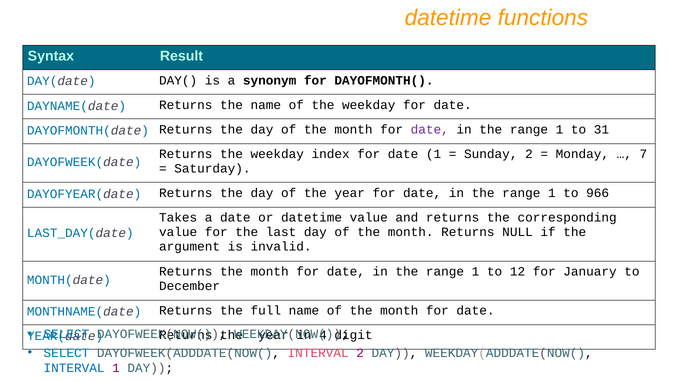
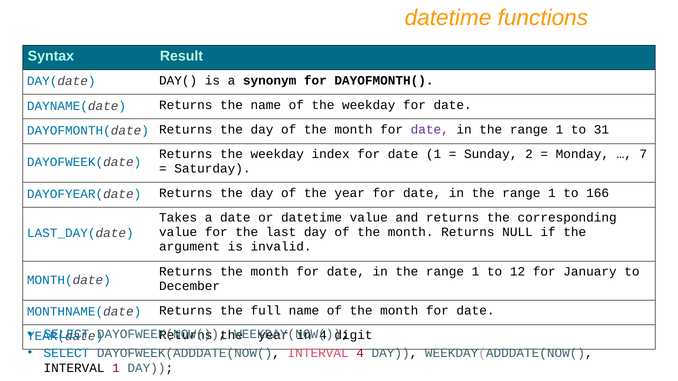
966: 966 -> 166
INTERVAL 2: 2 -> 4
INTERVAL at (74, 368) colour: blue -> black
